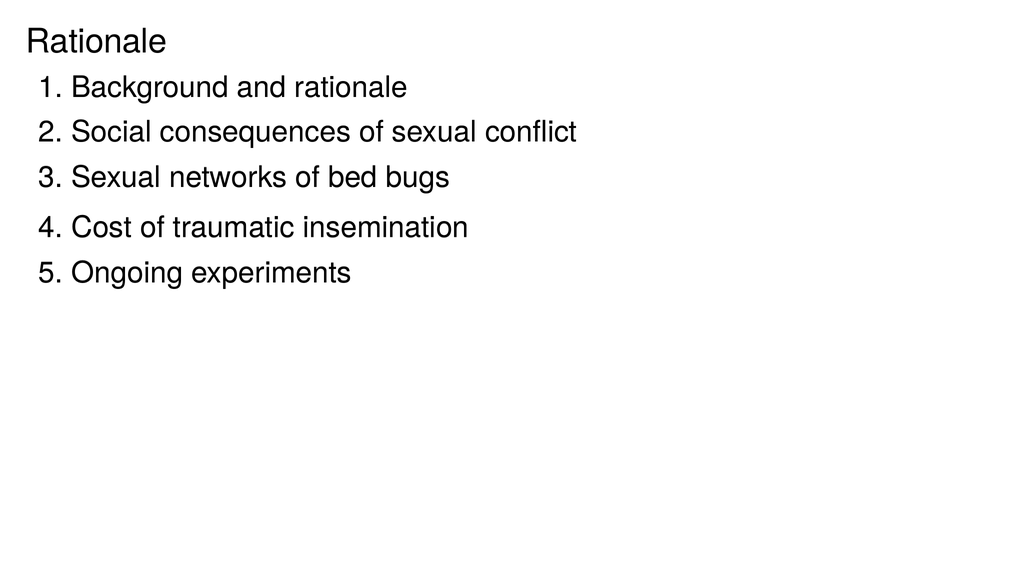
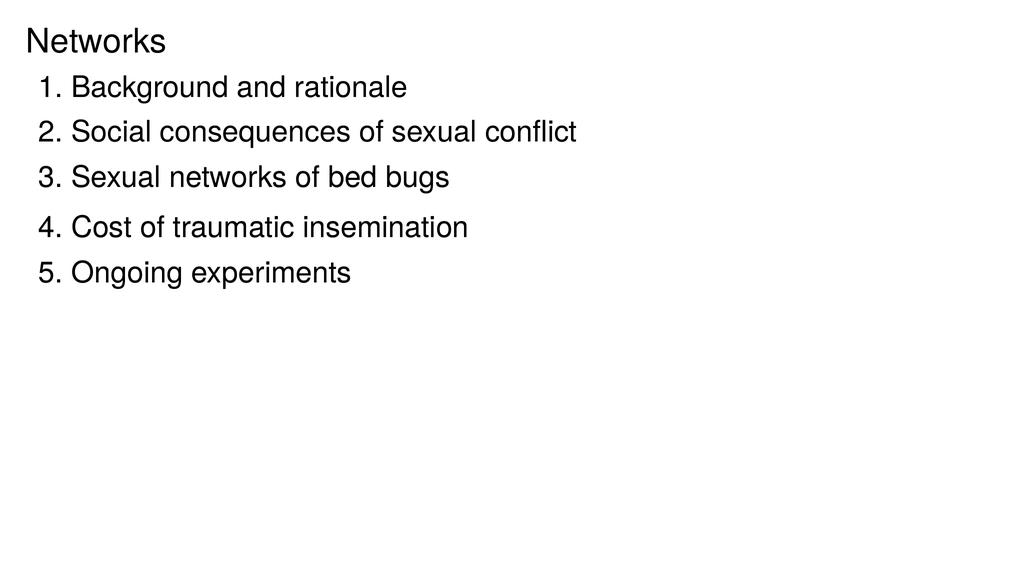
Rationale at (96, 41): Rationale -> Networks
